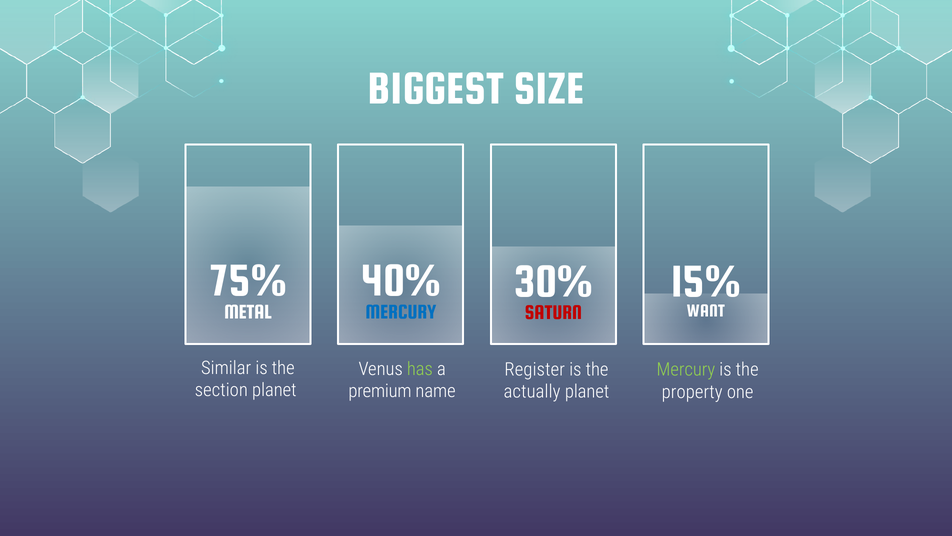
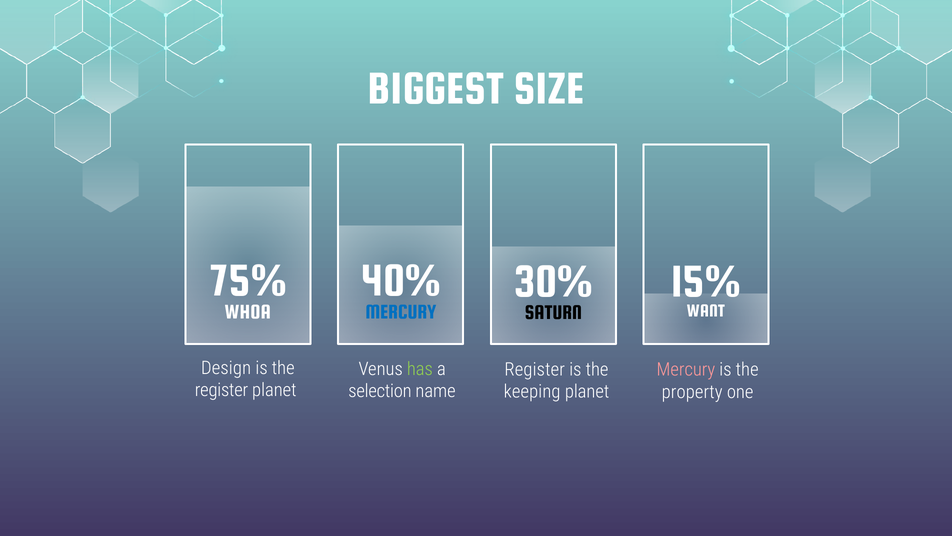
METAL: METAL -> WHOA
SATURN colour: red -> black
Similar: Similar -> Design
Mercury at (686, 369) colour: light green -> pink
section at (221, 390): section -> register
premium: premium -> selection
actually: actually -> keeping
